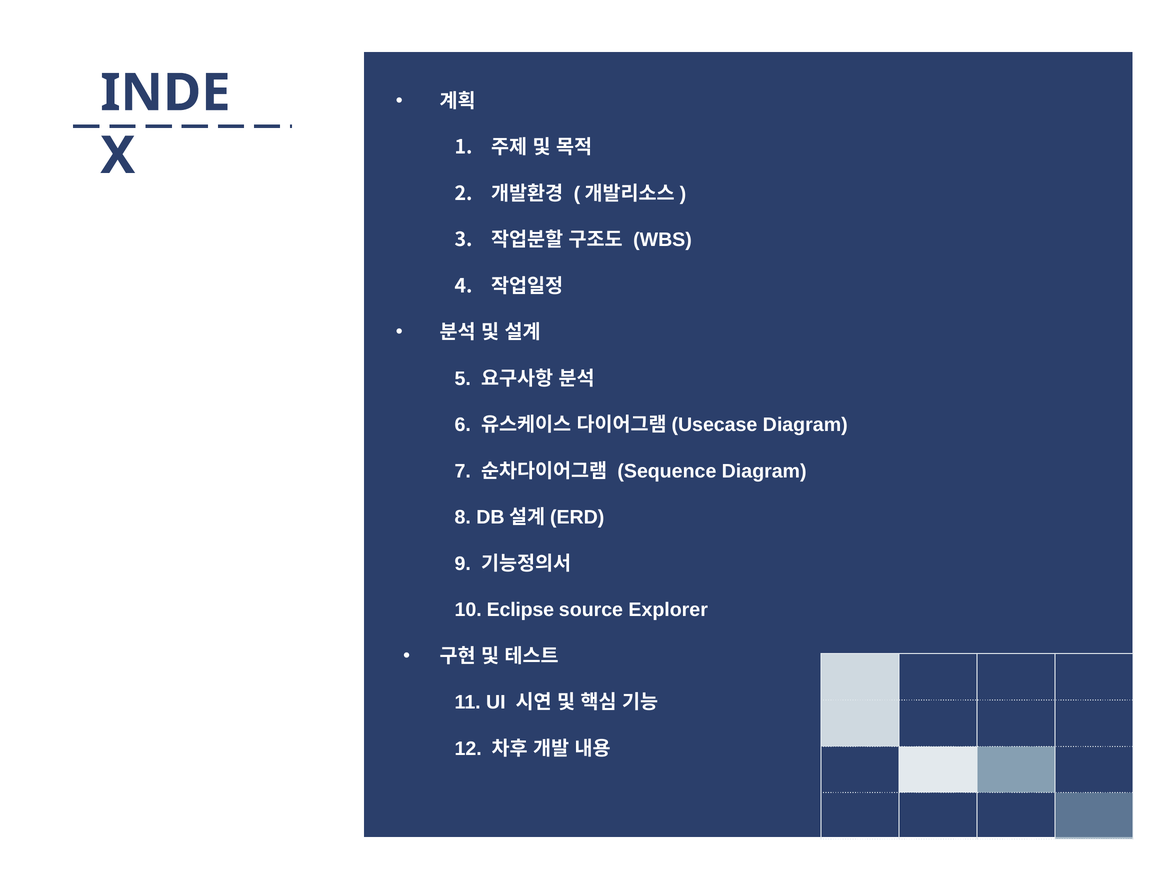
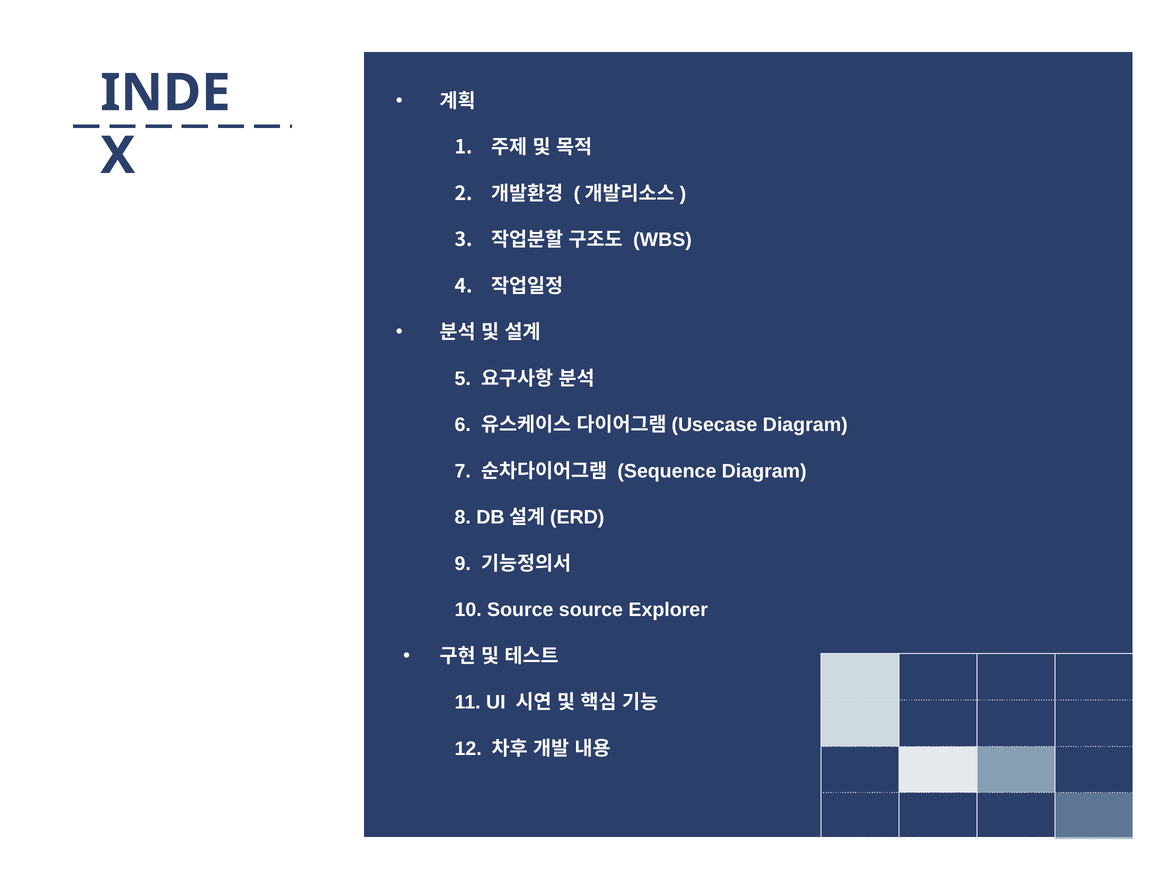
10 Eclipse: Eclipse -> Source
